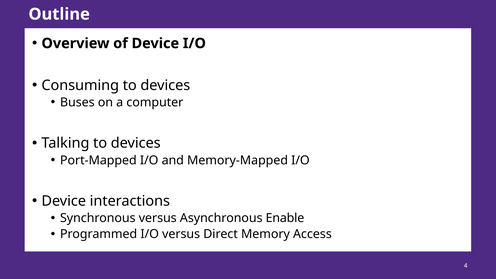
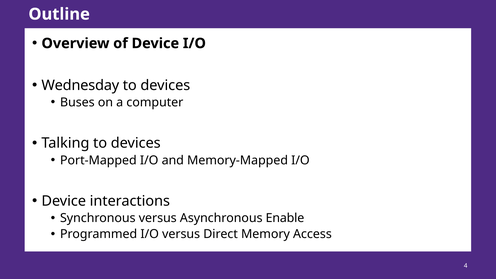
Consuming: Consuming -> Wednesday
